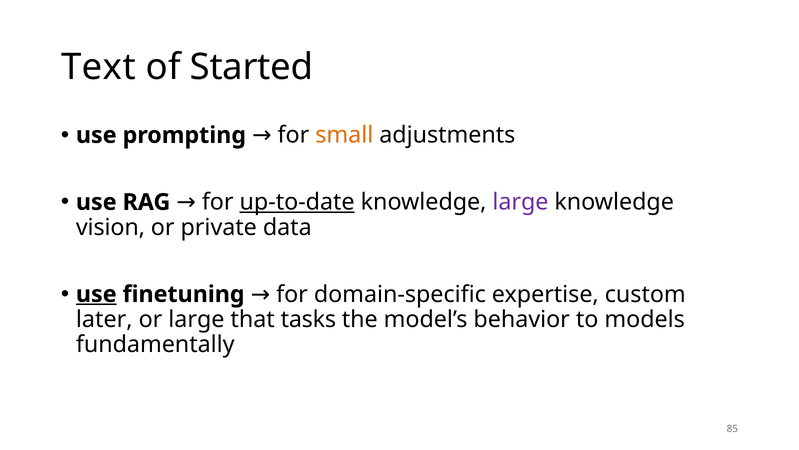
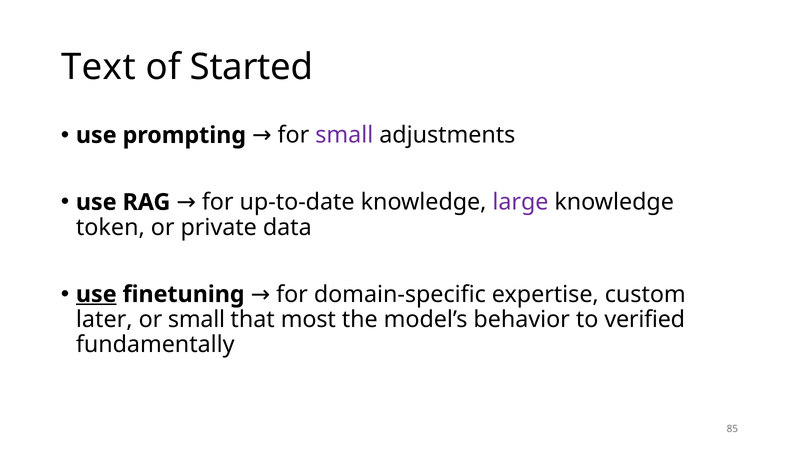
small at (344, 135) colour: orange -> purple
up-to-date underline: present -> none
vision: vision -> token
or large: large -> small
tasks: tasks -> most
models: models -> verified
